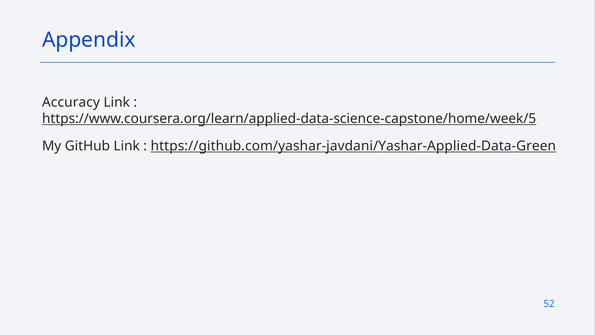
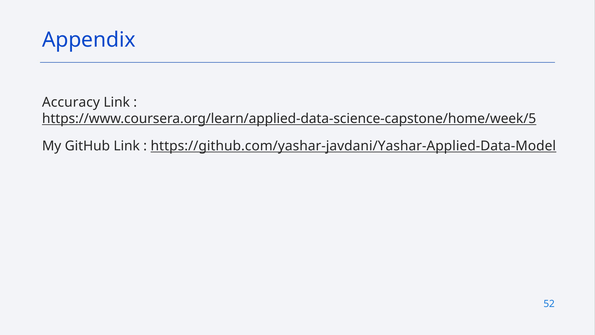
https://github.com/yashar-javdani/Yashar-Applied-Data-Green: https://github.com/yashar-javdani/Yashar-Applied-Data-Green -> https://github.com/yashar-javdani/Yashar-Applied-Data-Model
